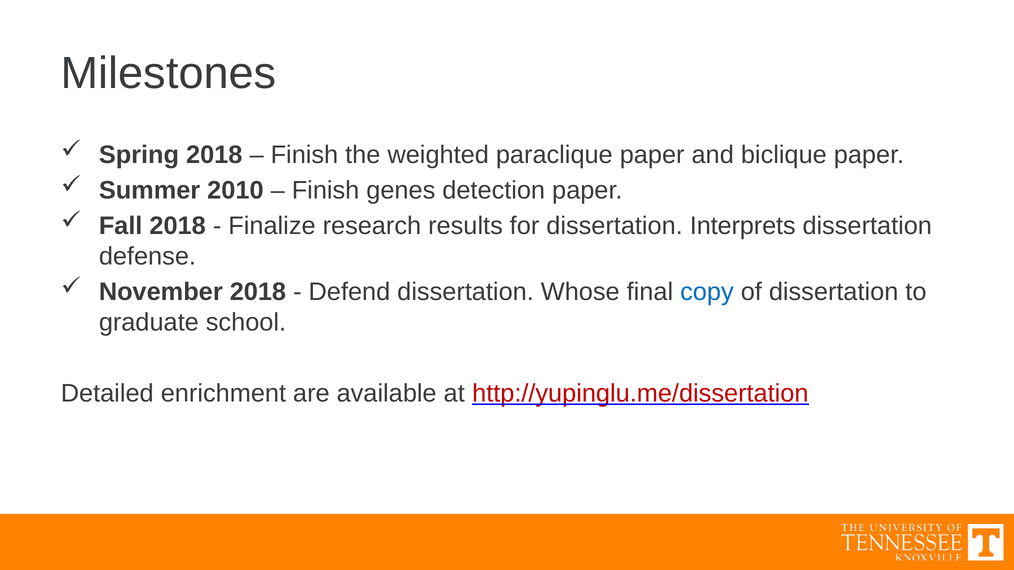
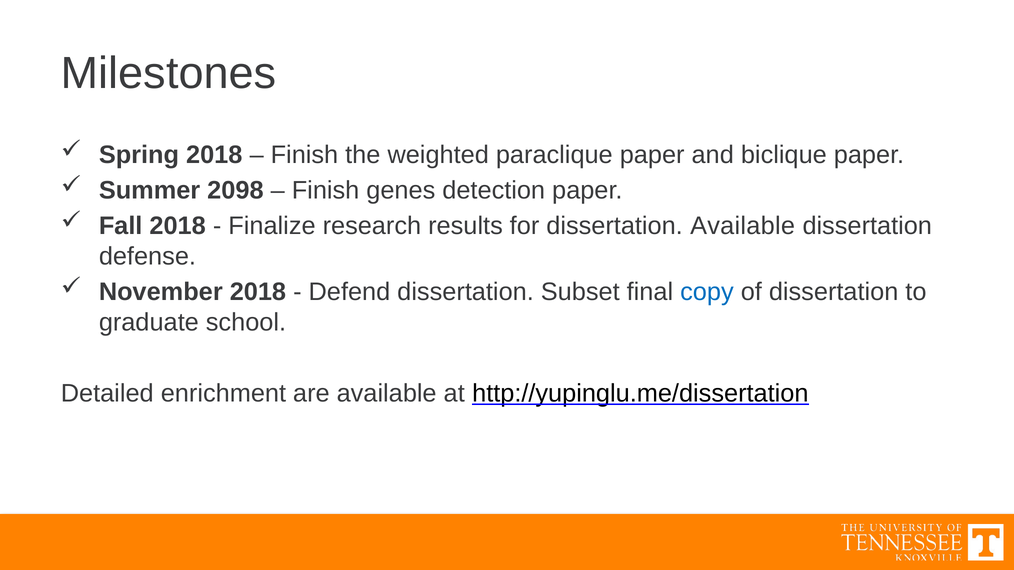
2010: 2010 -> 2098
dissertation Interprets: Interprets -> Available
Whose: Whose -> Subset
http://yupinglu.me/dissertation colour: red -> black
